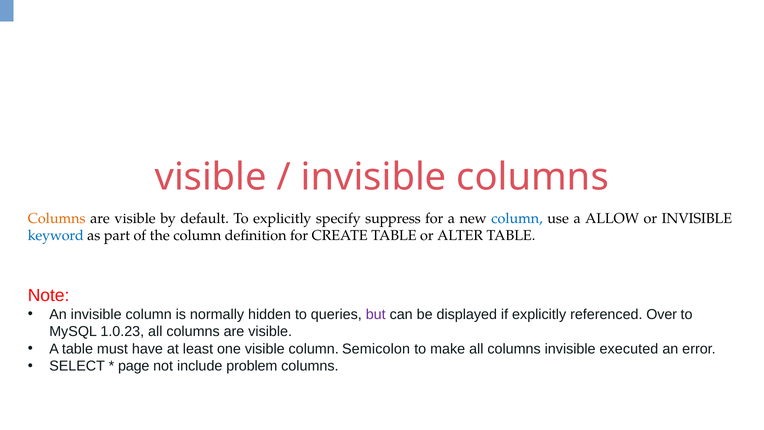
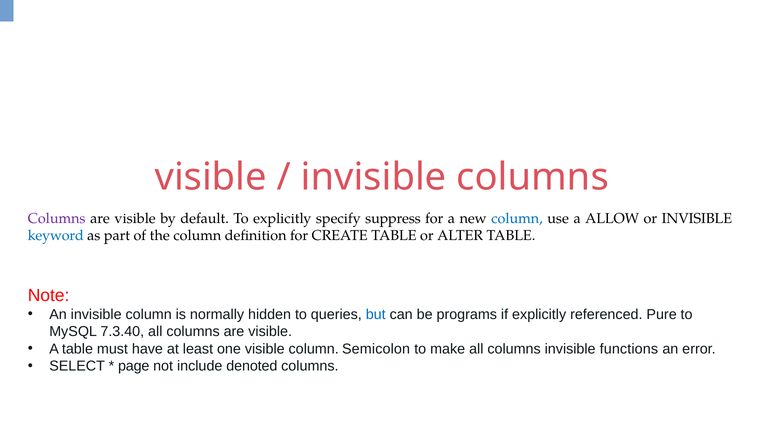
Columns at (57, 218) colour: orange -> purple
but colour: purple -> blue
displayed: displayed -> programs
Over: Over -> Pure
1.0.23: 1.0.23 -> 7.3.40
executed: executed -> functions
problem: problem -> denoted
